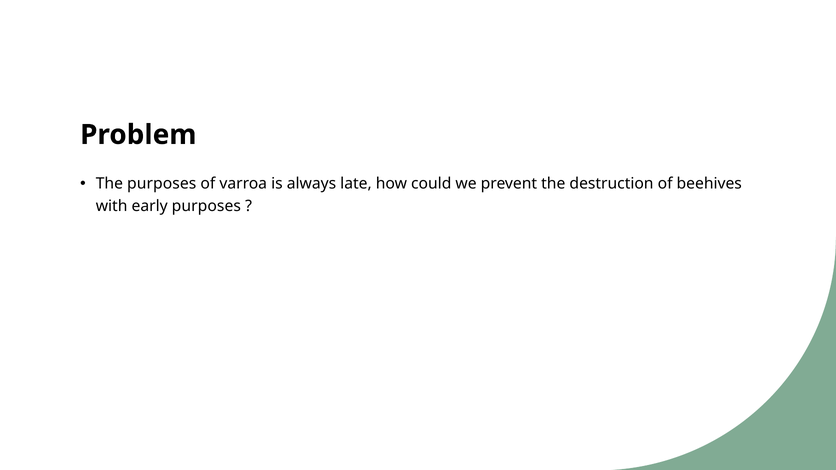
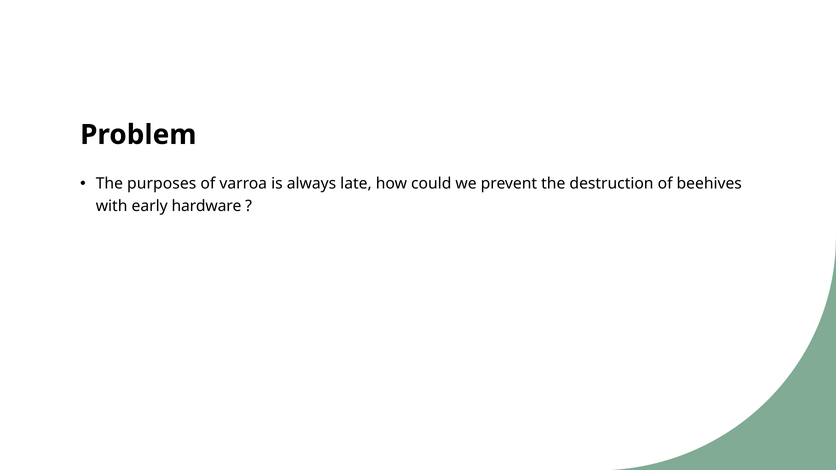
early purposes: purposes -> hardware
